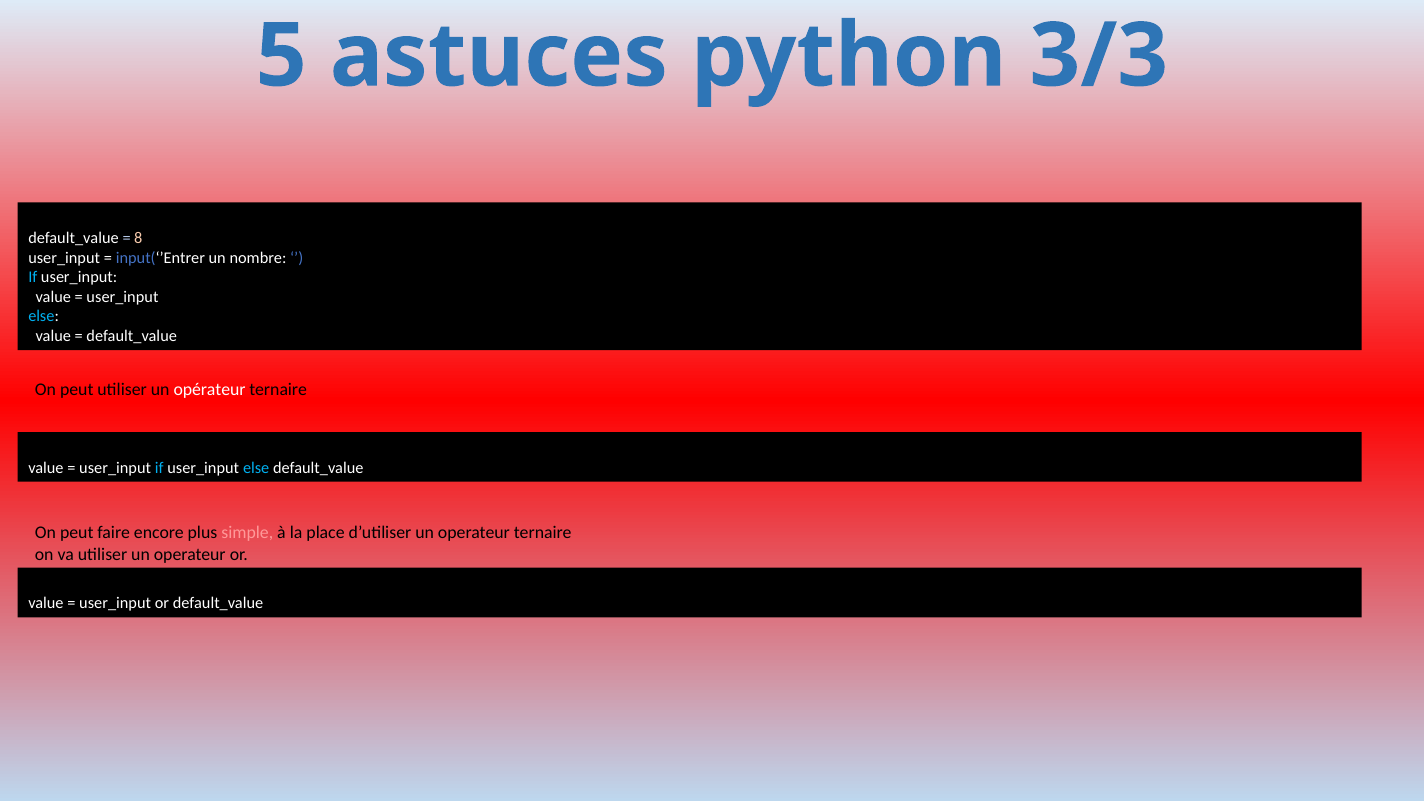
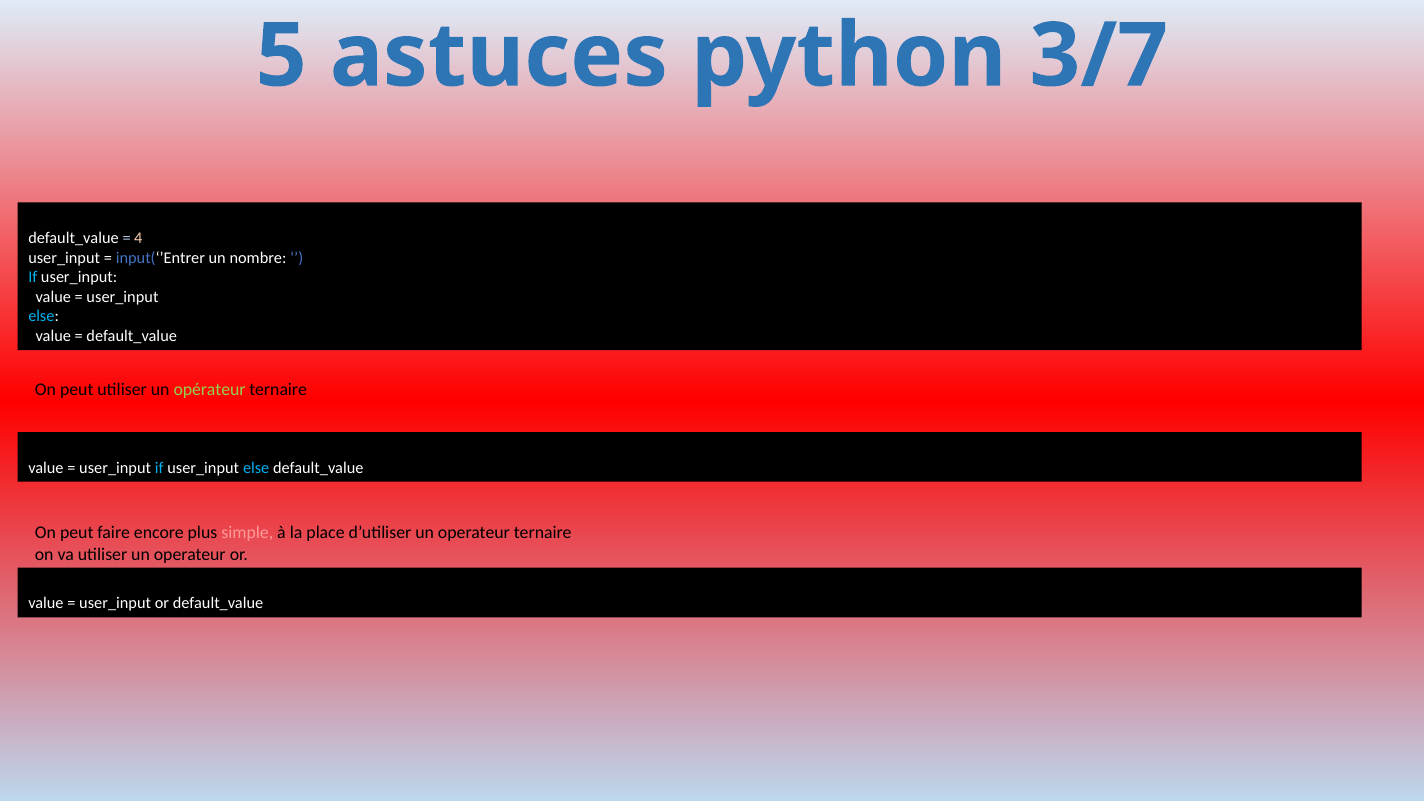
3/3: 3/3 -> 3/7
8: 8 -> 4
opérateur colour: white -> light green
